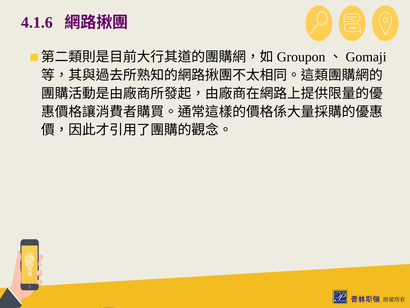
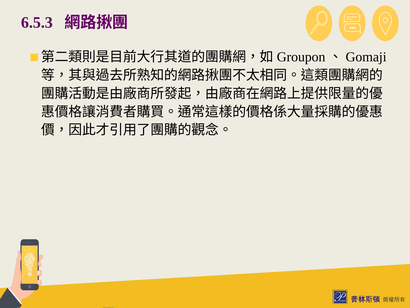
4.1.6: 4.1.6 -> 6.5.3
